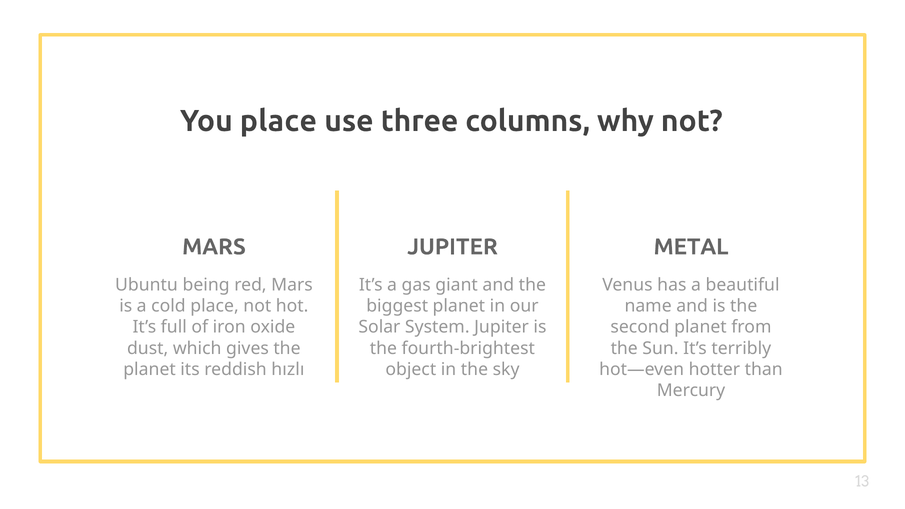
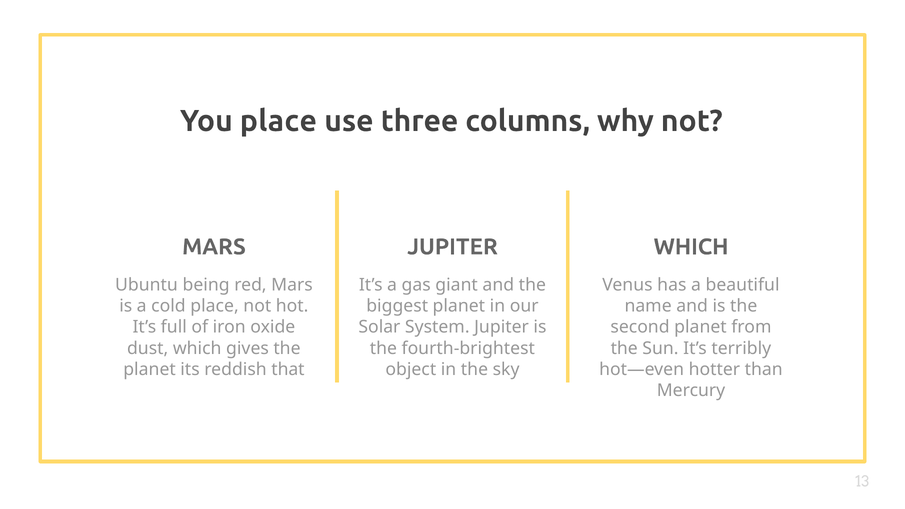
METAL at (691, 247): METAL -> WHICH
hızlı: hızlı -> that
